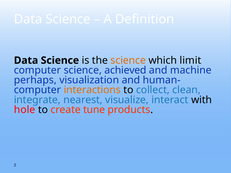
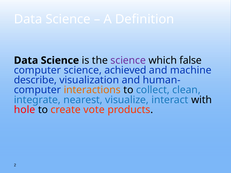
science at (128, 60) colour: orange -> purple
limit: limit -> false
perhaps: perhaps -> describe
tune: tune -> vote
